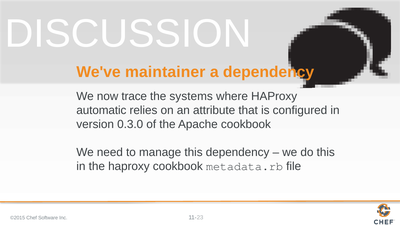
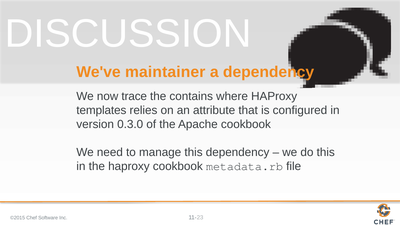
systems: systems -> contains
automatic: automatic -> templates
